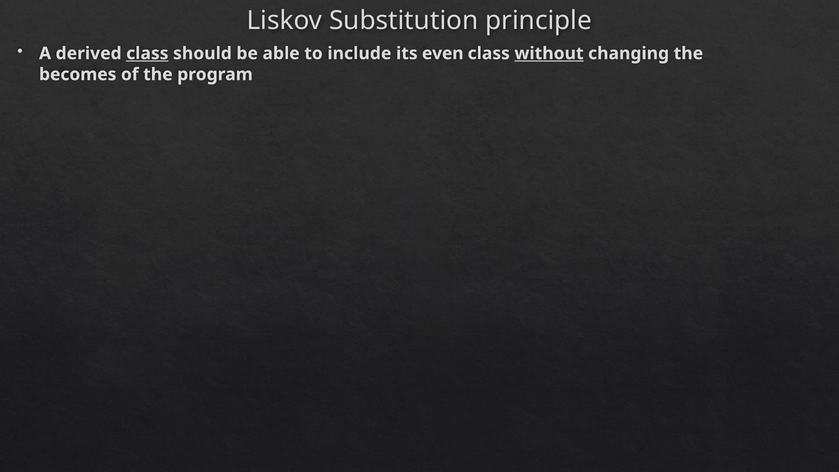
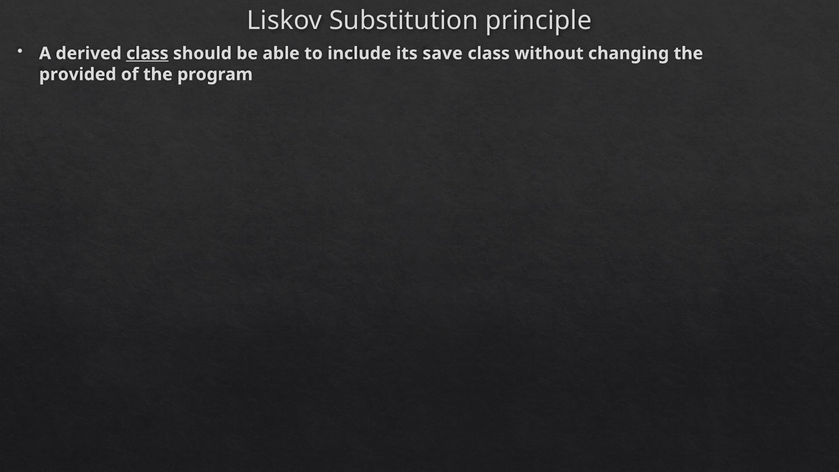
even: even -> save
without underline: present -> none
becomes: becomes -> provided
